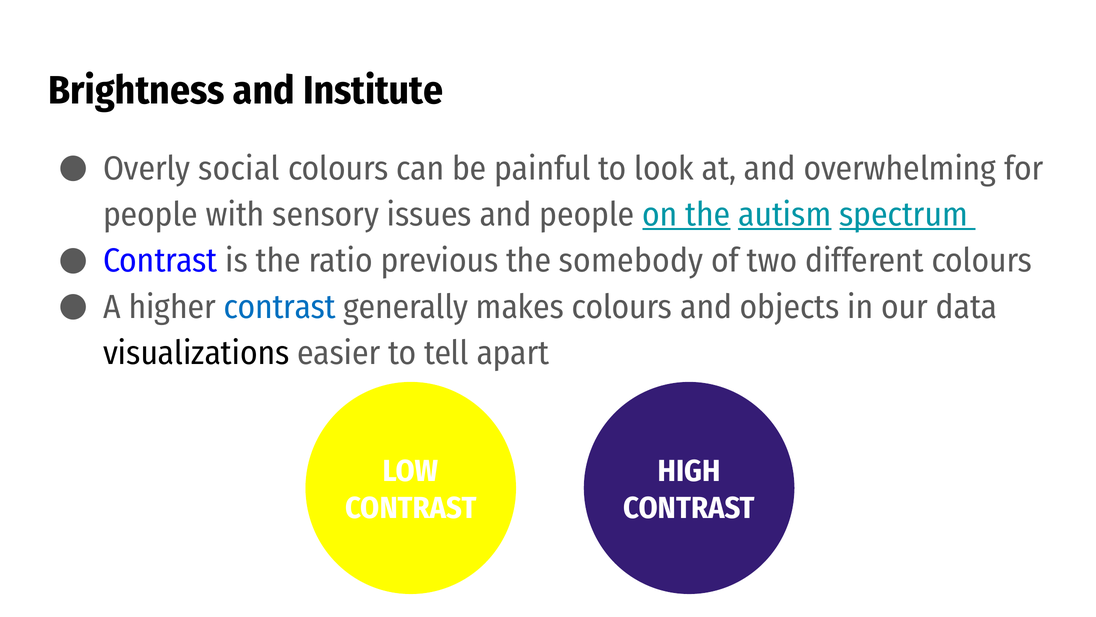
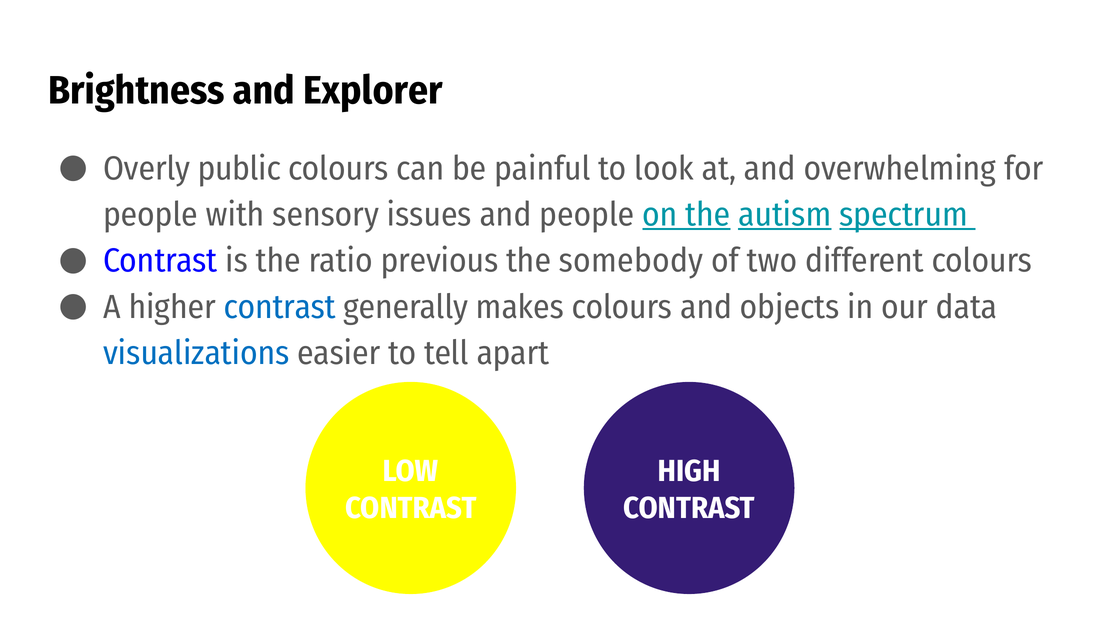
Institute: Institute -> Explorer
social: social -> public
visualizations colour: black -> blue
